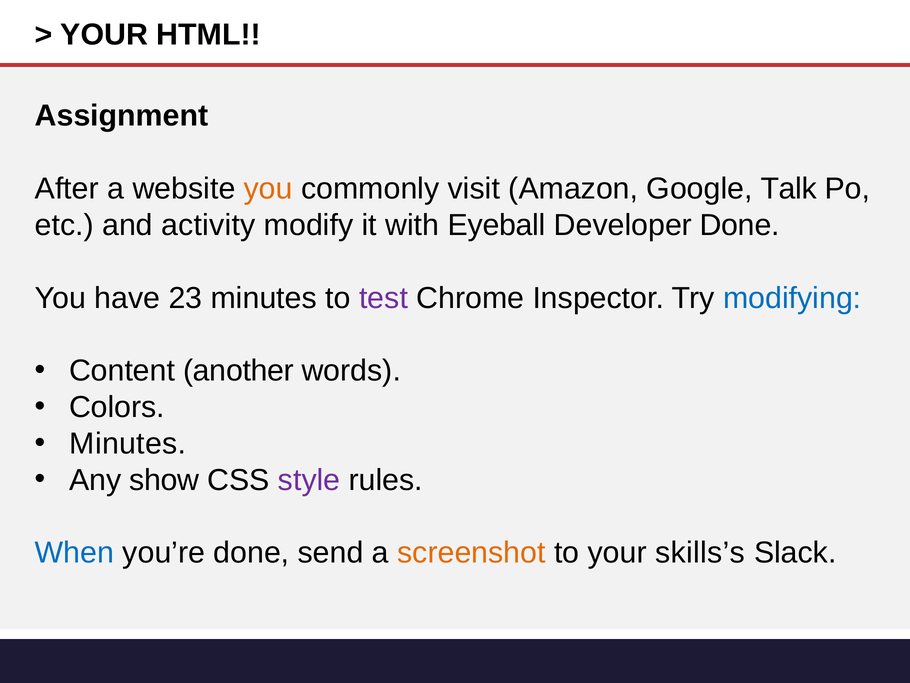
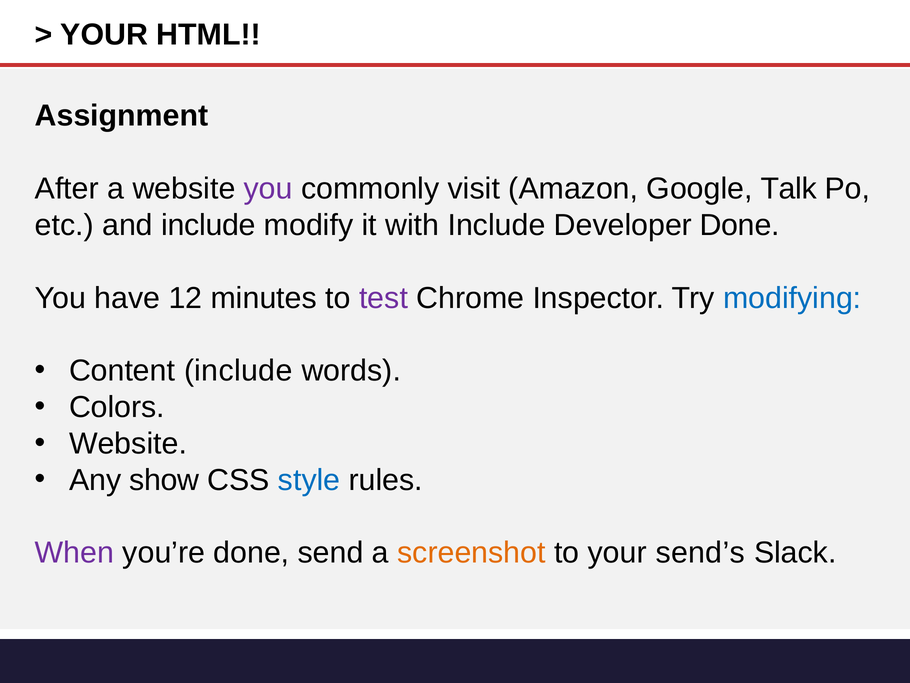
you at (268, 189) colour: orange -> purple
and activity: activity -> include
with Eyeball: Eyeball -> Include
23: 23 -> 12
Content another: another -> include
Minutes at (128, 443): Minutes -> Website
style colour: purple -> blue
When colour: blue -> purple
skills’s: skills’s -> send’s
